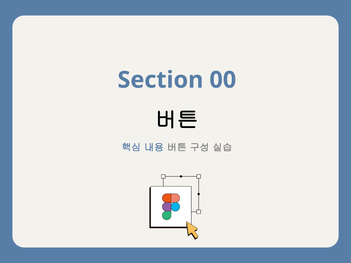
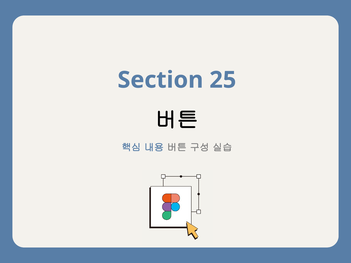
00: 00 -> 25
